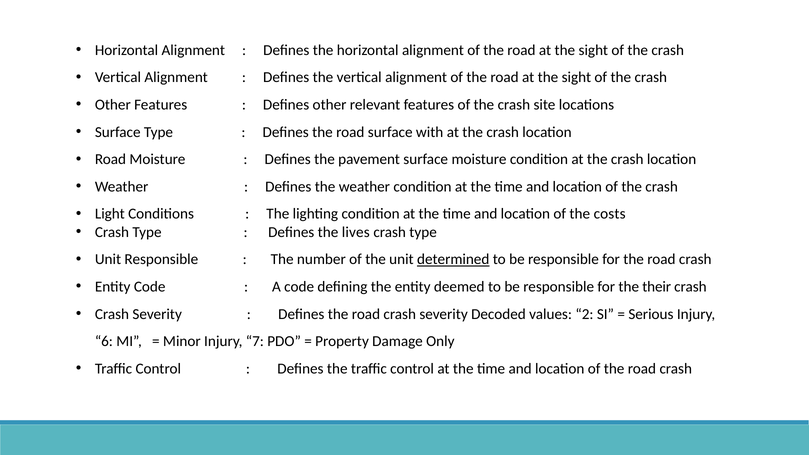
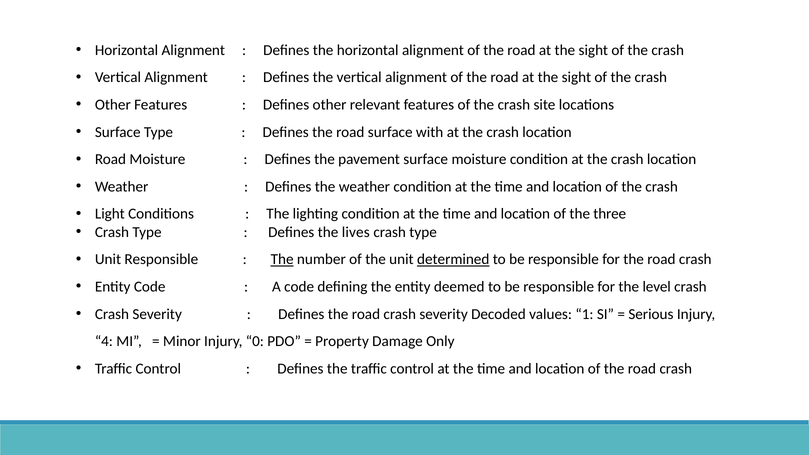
costs: costs -> three
The at (282, 260) underline: none -> present
their: their -> level
2: 2 -> 1
6: 6 -> 4
7: 7 -> 0
